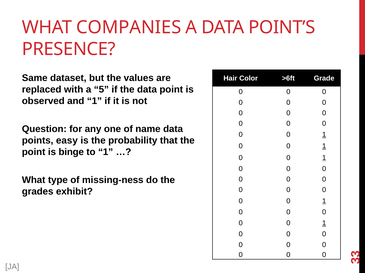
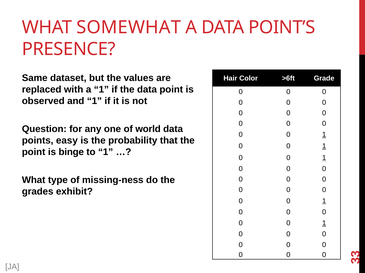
COMPANIES: COMPANIES -> SOMEWHAT
a 5: 5 -> 1
name: name -> world
